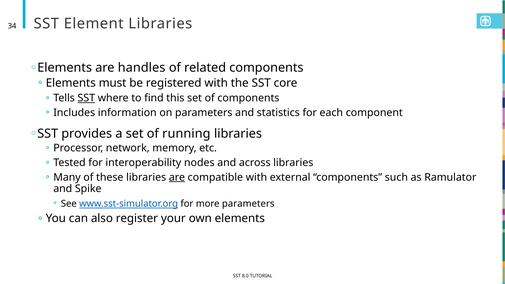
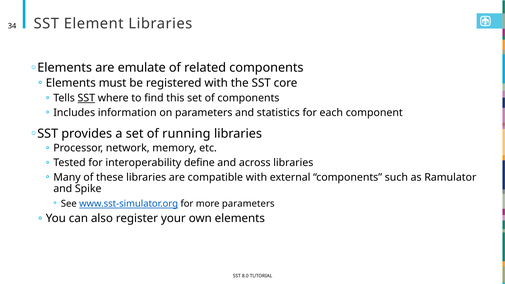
handles: handles -> emulate
nodes: nodes -> define
are at (177, 177) underline: present -> none
